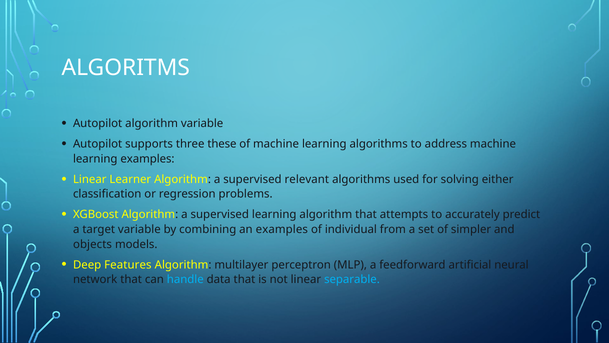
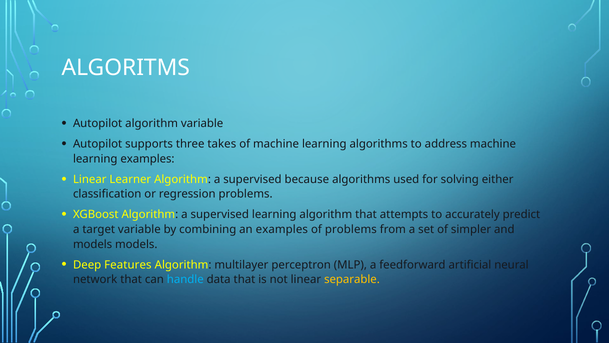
these: these -> takes
relevant: relevant -> because
of individual: individual -> problems
objects at (92, 244): objects -> models
separable colour: light blue -> yellow
